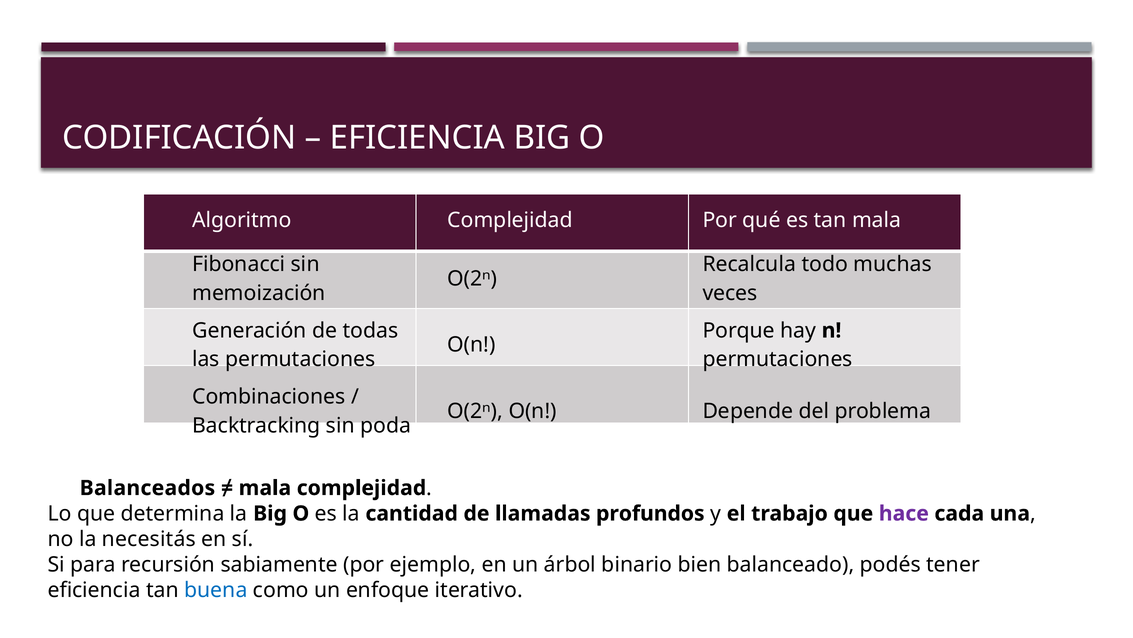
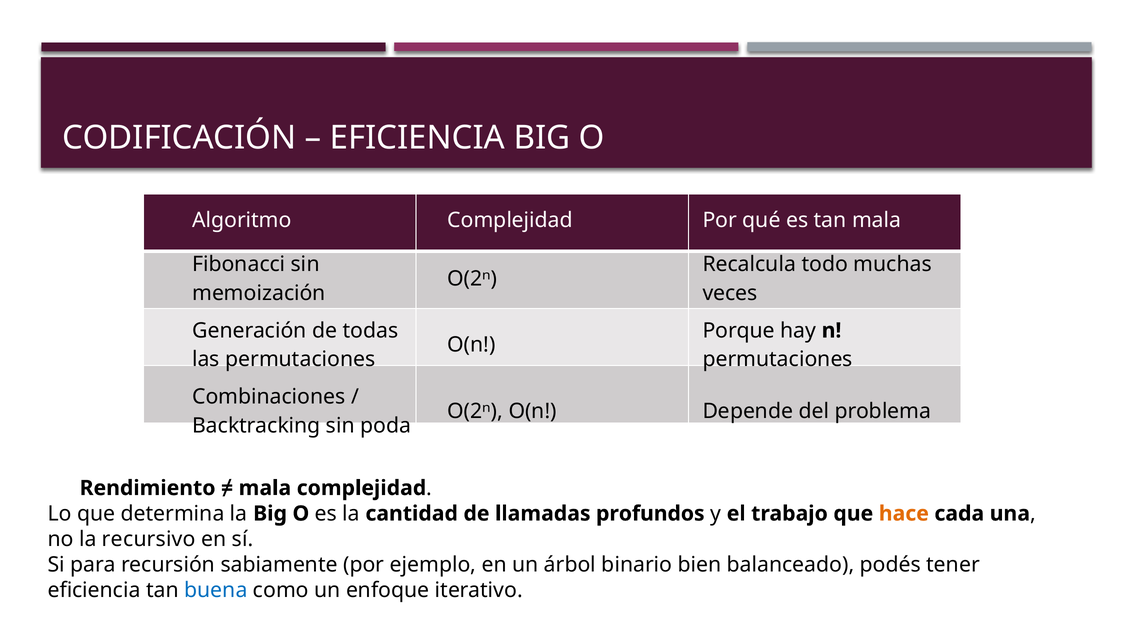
Balanceados: Balanceados -> Rendimiento
hace colour: purple -> orange
necesitás: necesitás -> recursivo
